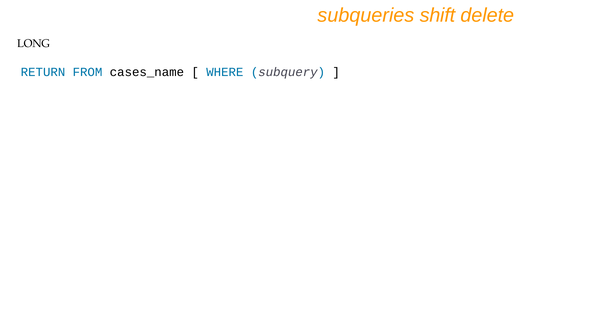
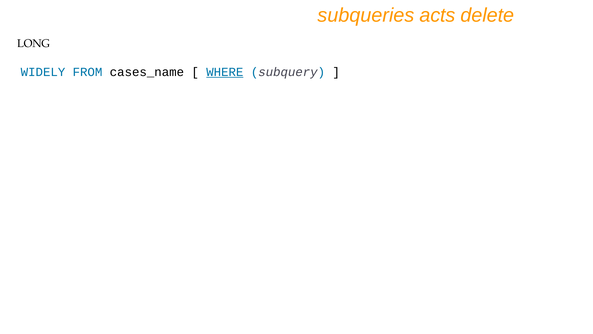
shift: shift -> acts
RETURN: RETURN -> WIDELY
WHERE underline: none -> present
